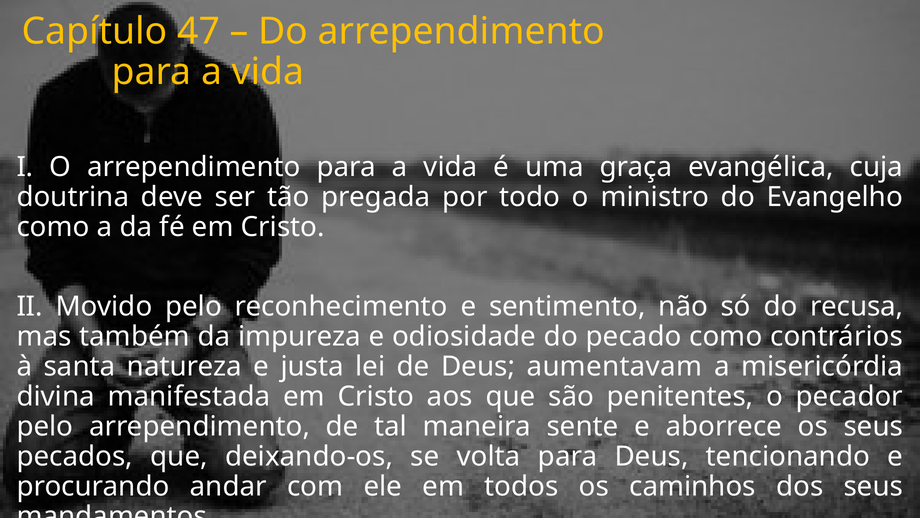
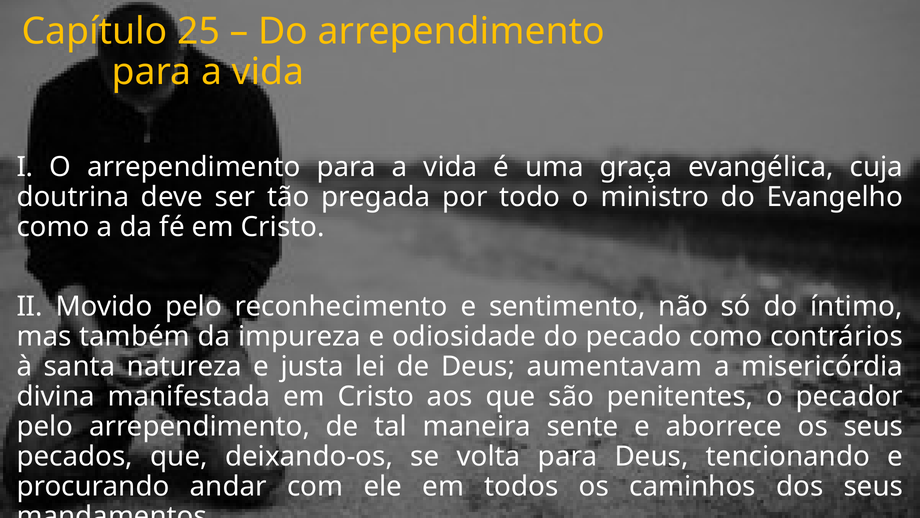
47: 47 -> 25
recusa: recusa -> íntimo
